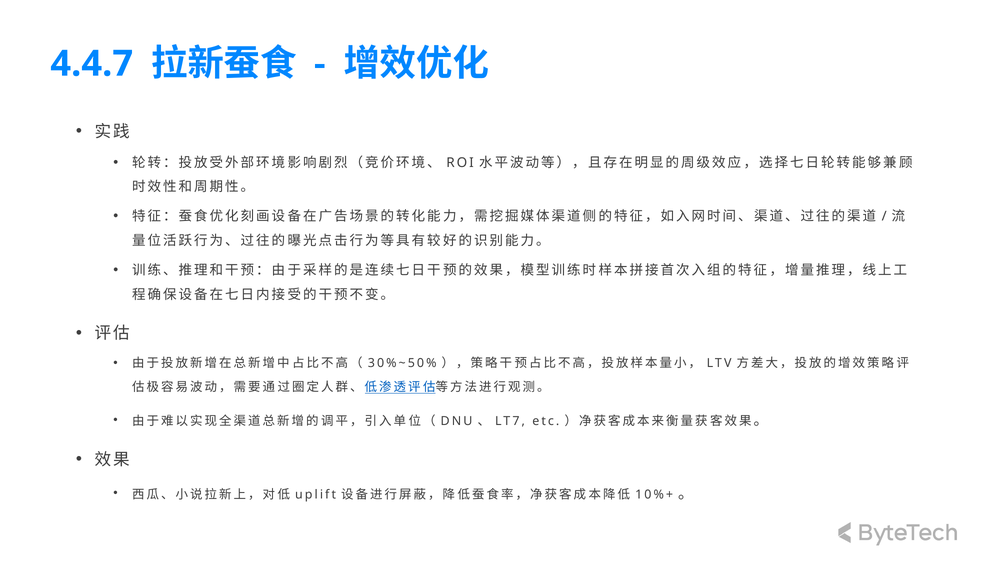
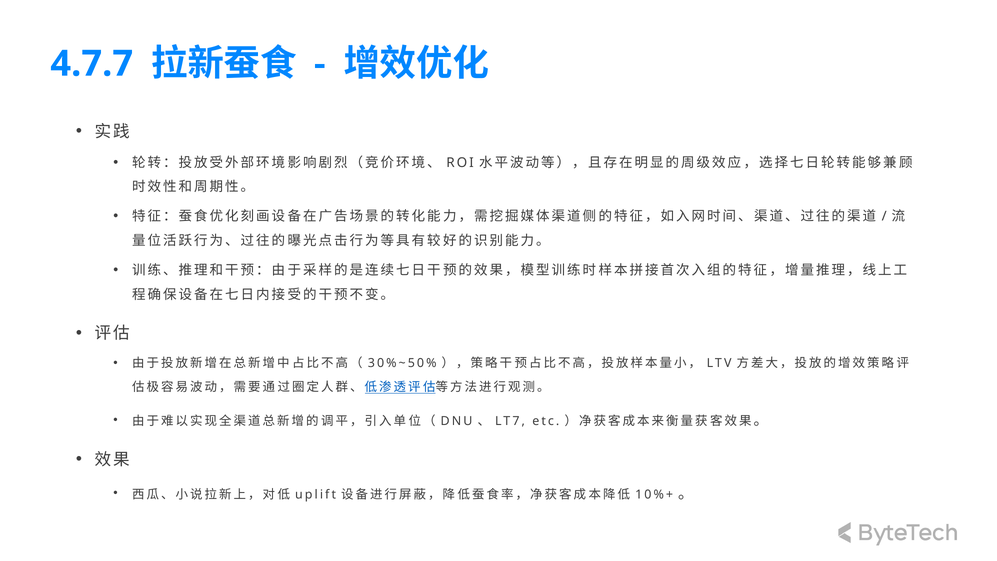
4.4.7: 4.4.7 -> 4.7.7
